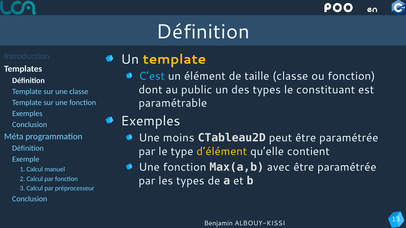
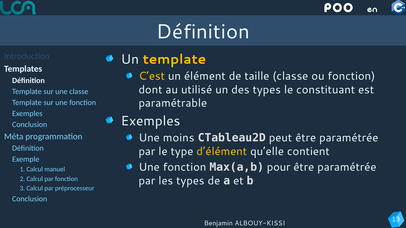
C’est colour: light blue -> yellow
public: public -> utilisé
avec: avec -> pour
